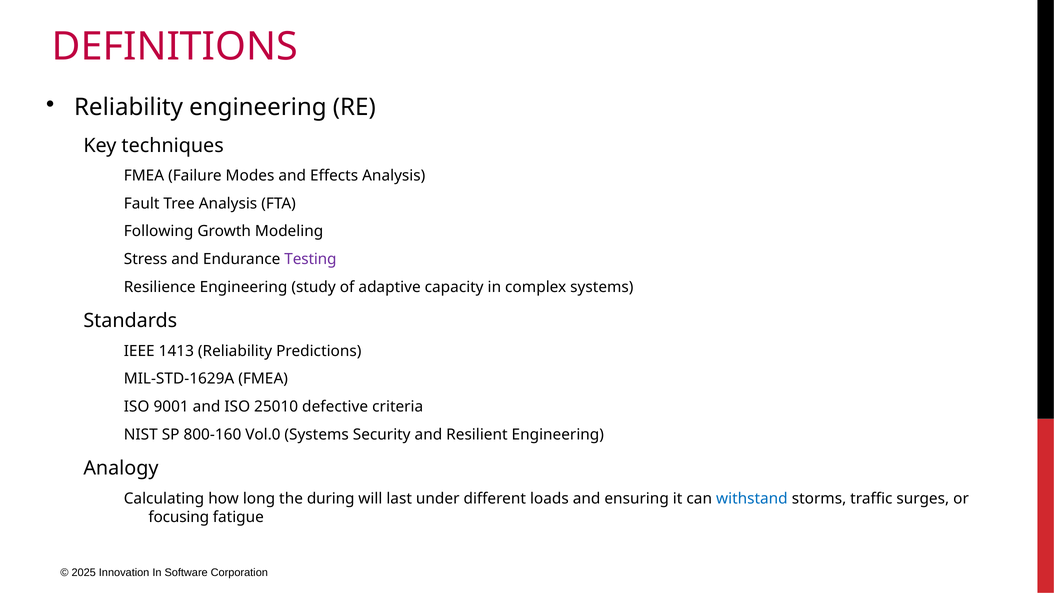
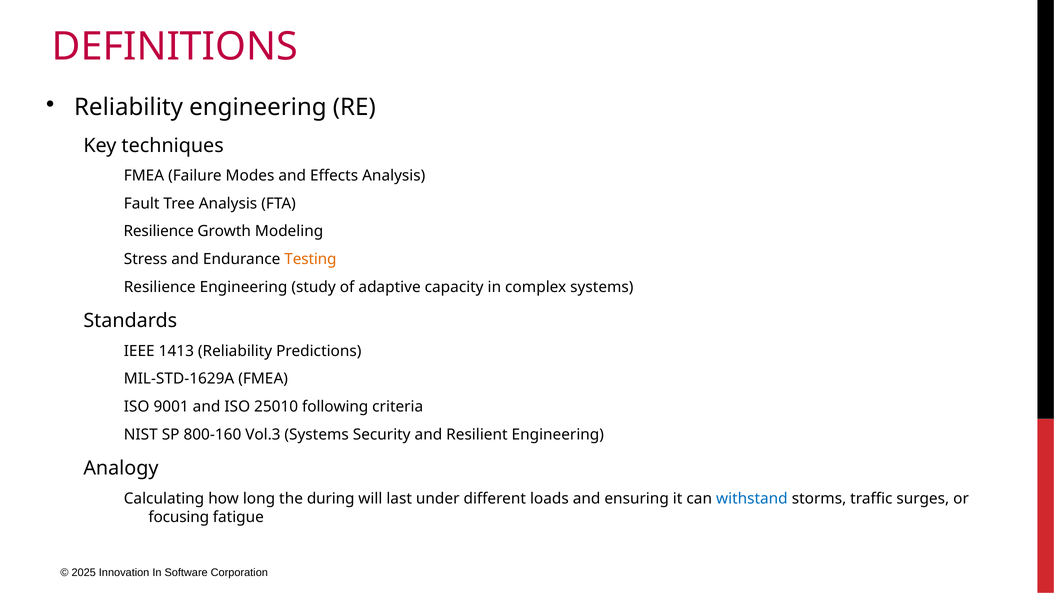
Following at (159, 231): Following -> Resilience
Testing colour: purple -> orange
defective: defective -> following
Vol.0: Vol.0 -> Vol.3
